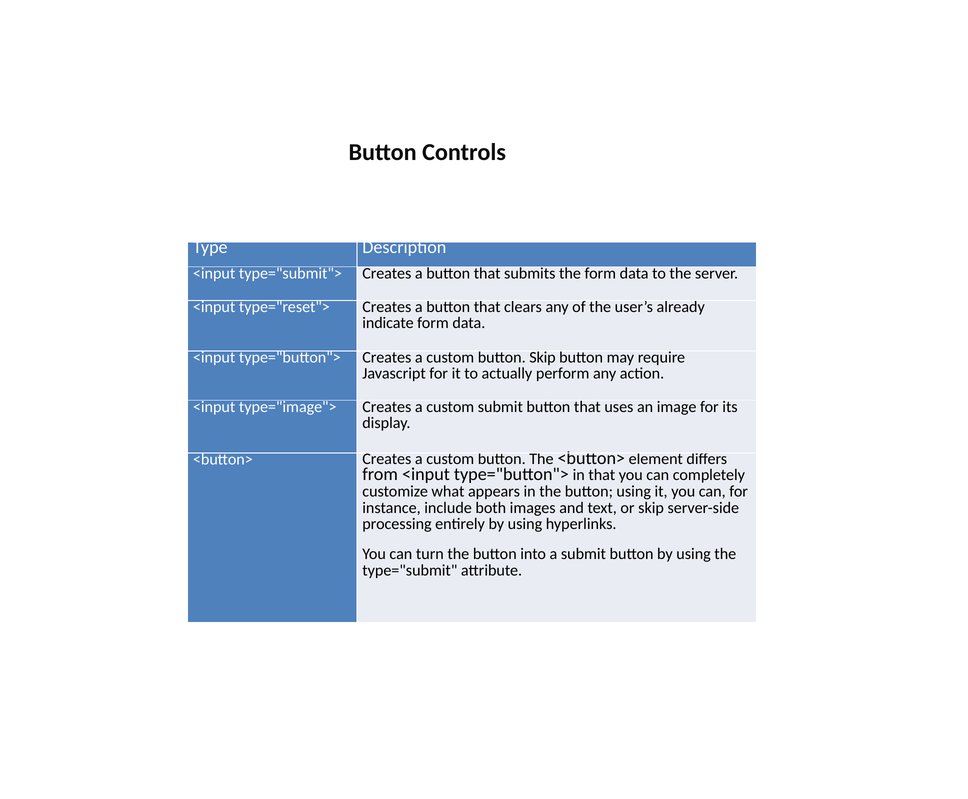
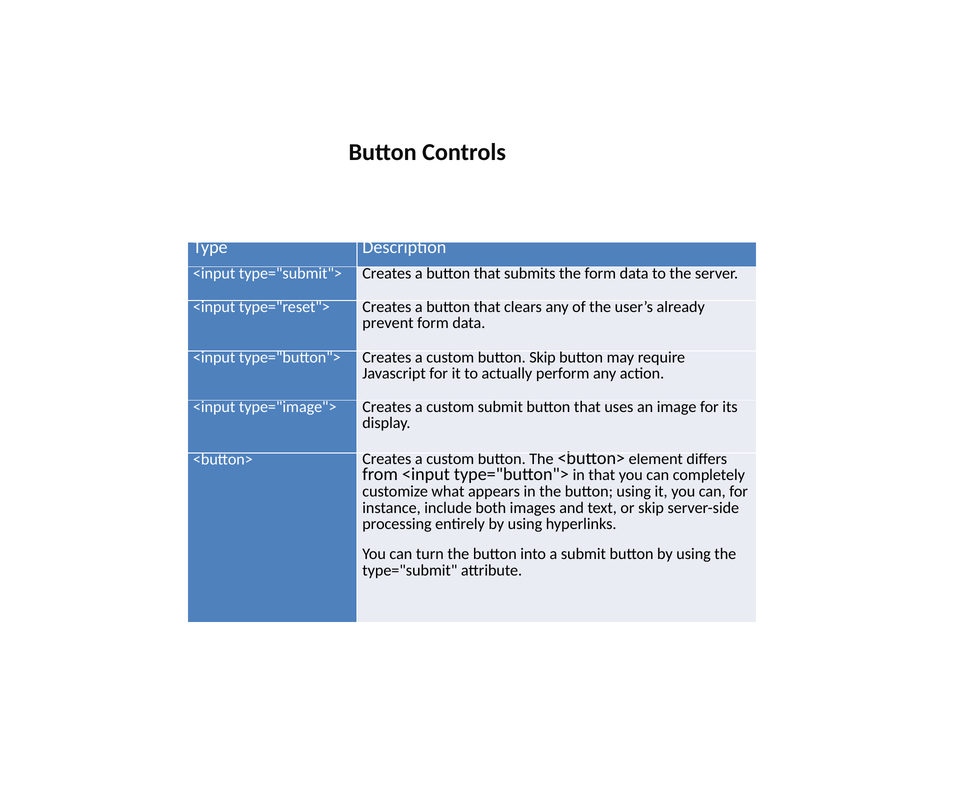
indicate: indicate -> prevent
